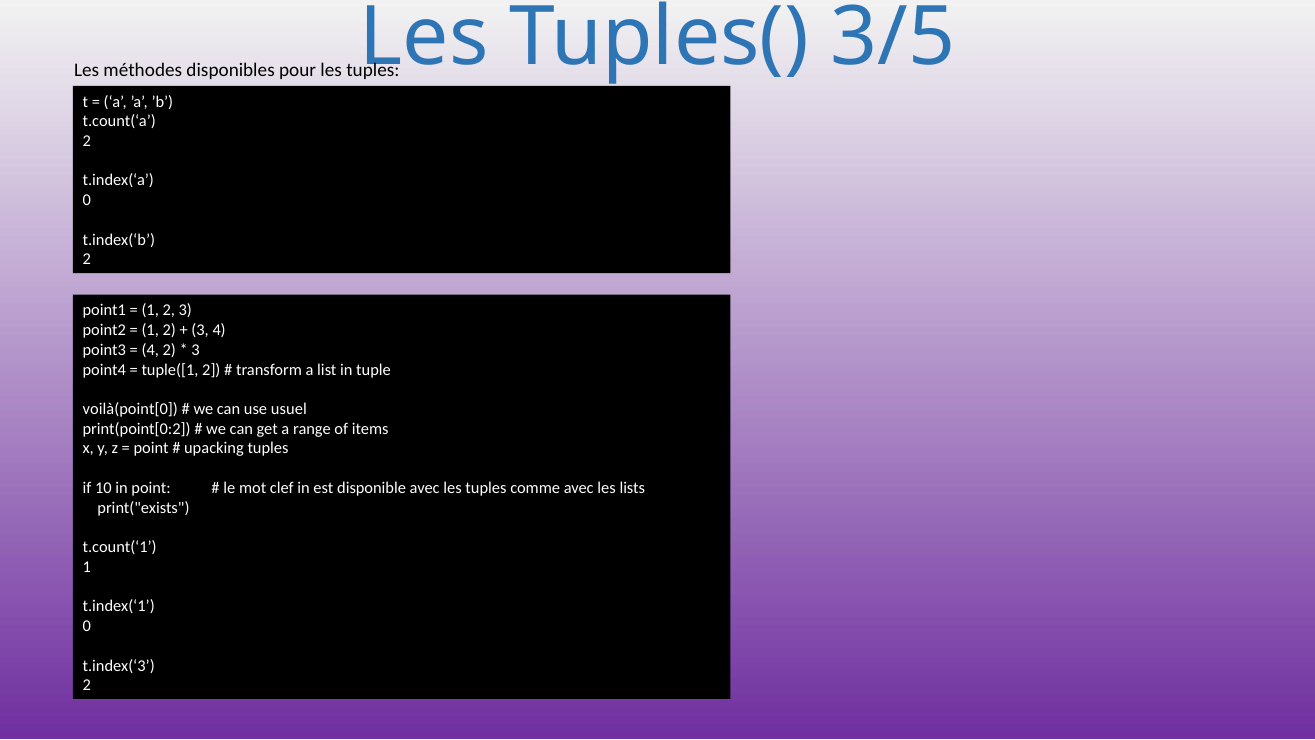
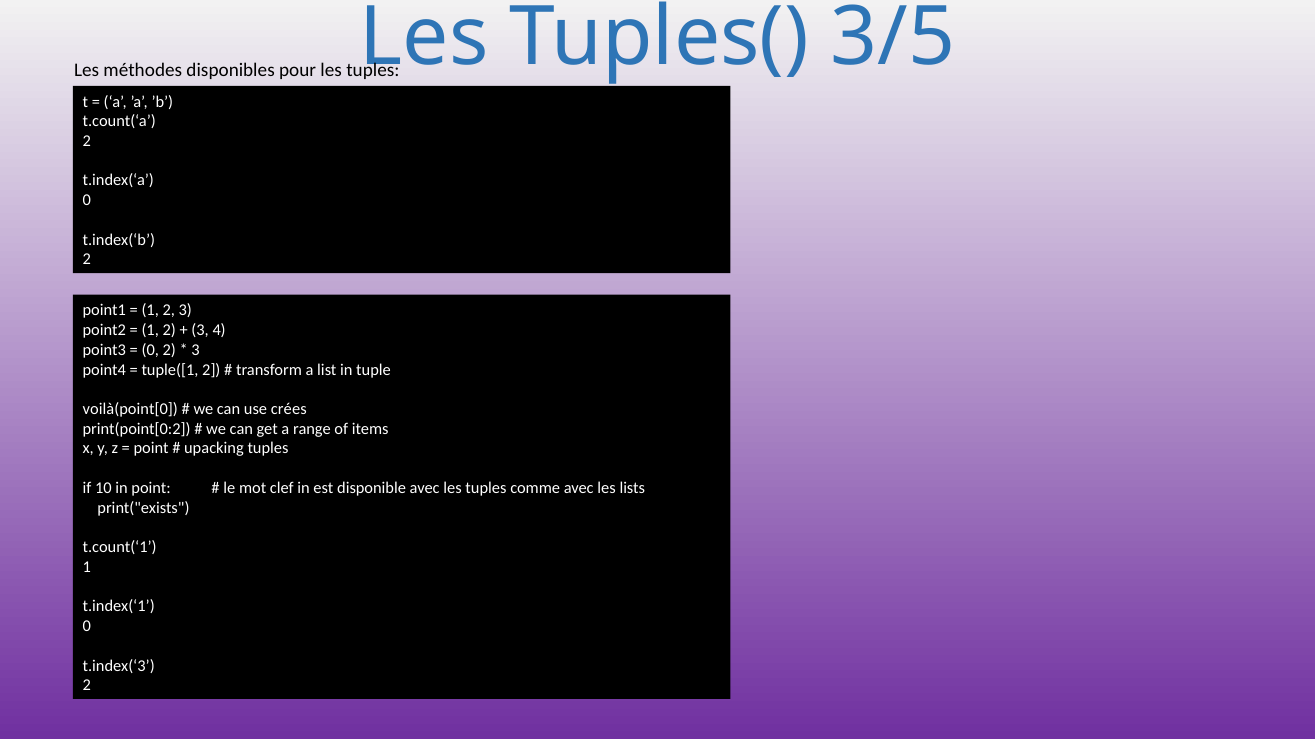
4 at (150, 350): 4 -> 0
usuel: usuel -> crées
